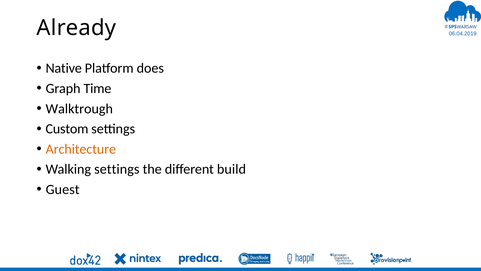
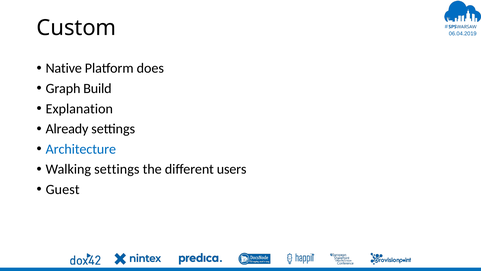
Already: Already -> Custom
Time: Time -> Build
Walktrough: Walktrough -> Explanation
Custom: Custom -> Already
Architecture colour: orange -> blue
build: build -> users
